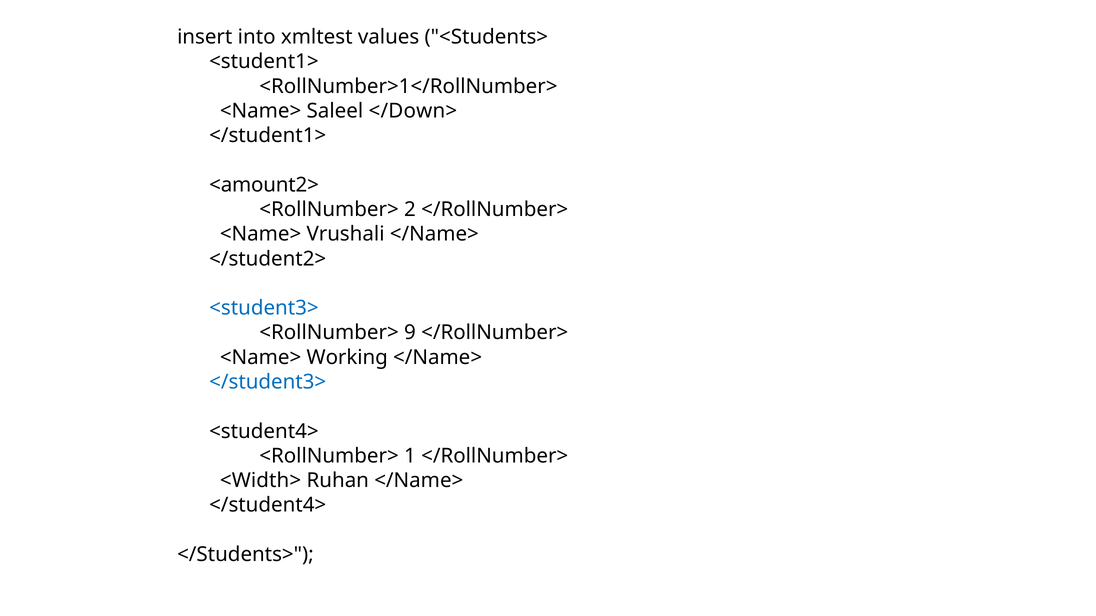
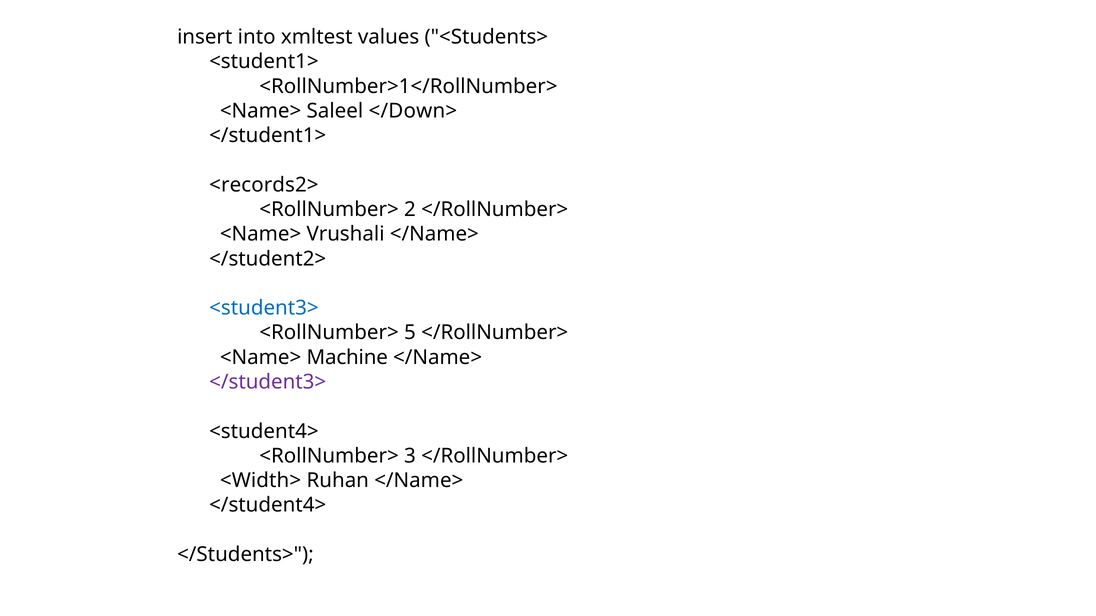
<amount2>: <amount2> -> <records2>
9: 9 -> 5
Working: Working -> Machine
</student3> colour: blue -> purple
1: 1 -> 3
